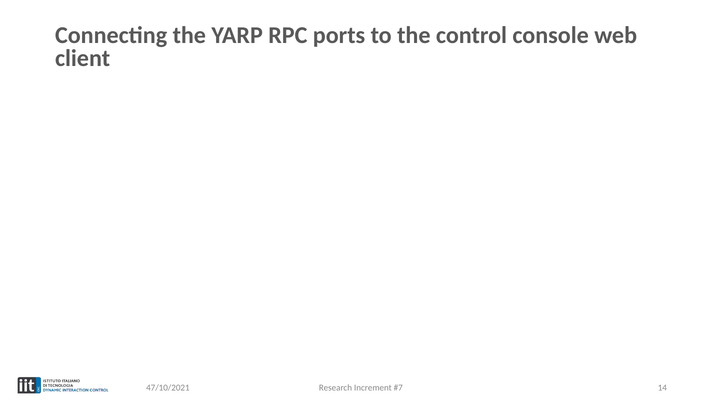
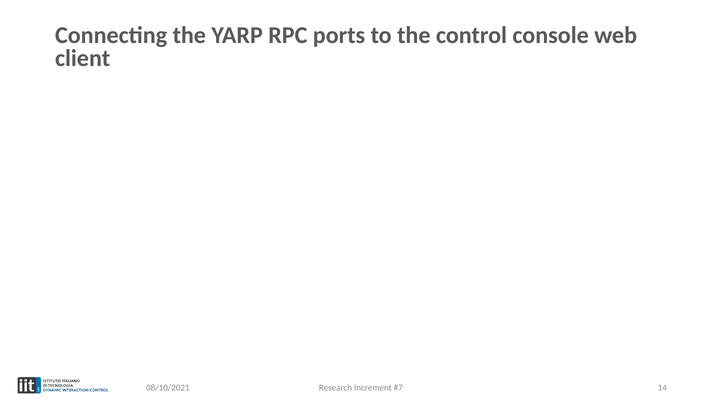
47/10/2021: 47/10/2021 -> 08/10/2021
